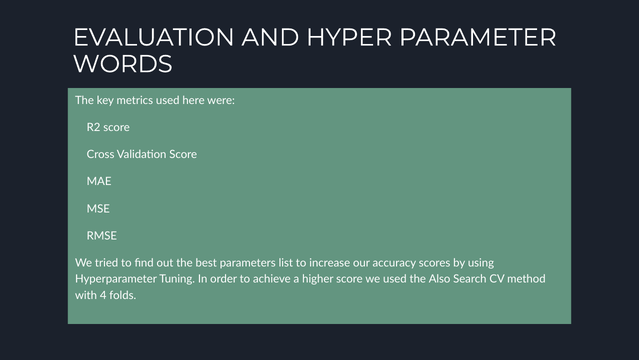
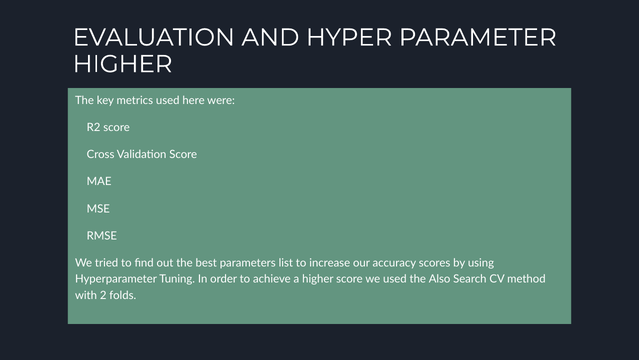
WORDS at (123, 64): WORDS -> HIGHER
4: 4 -> 2
